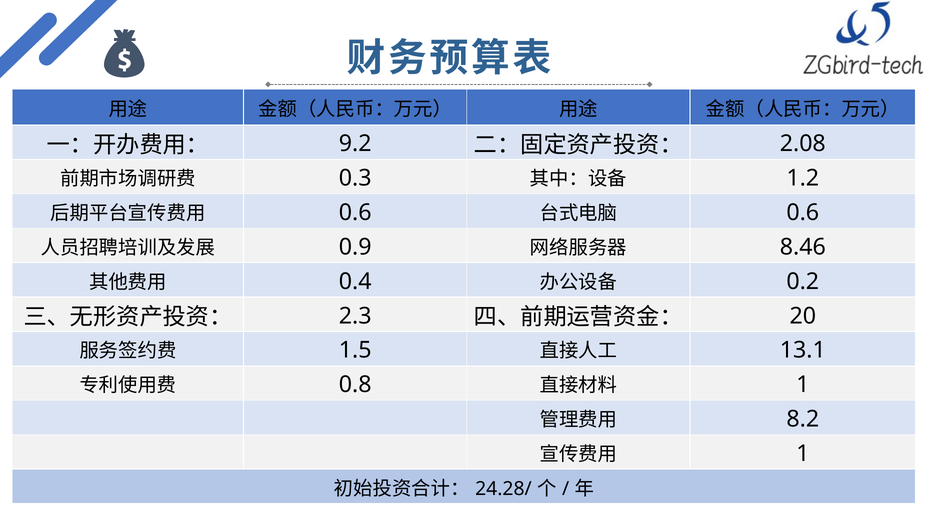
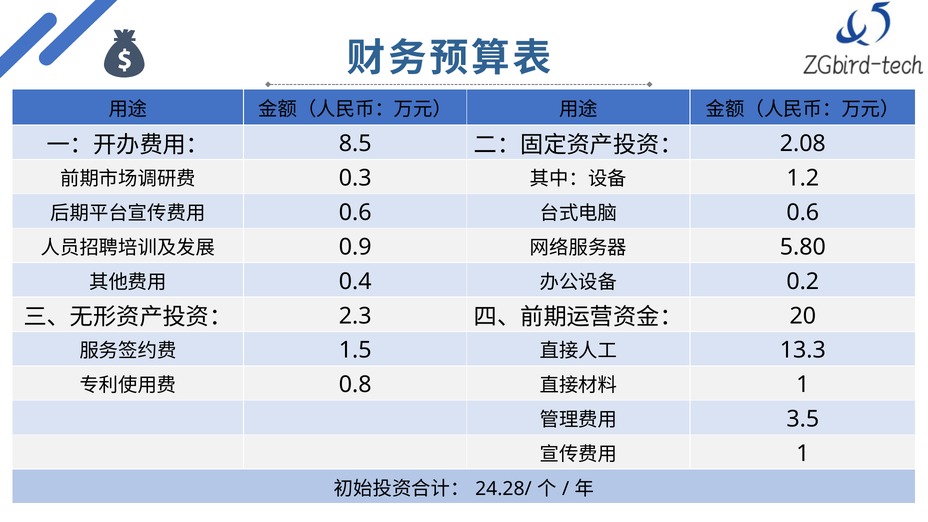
9.2: 9.2 -> 8.5
8.46: 8.46 -> 5.80
13.1: 13.1 -> 13.3
8.2: 8.2 -> 3.5
